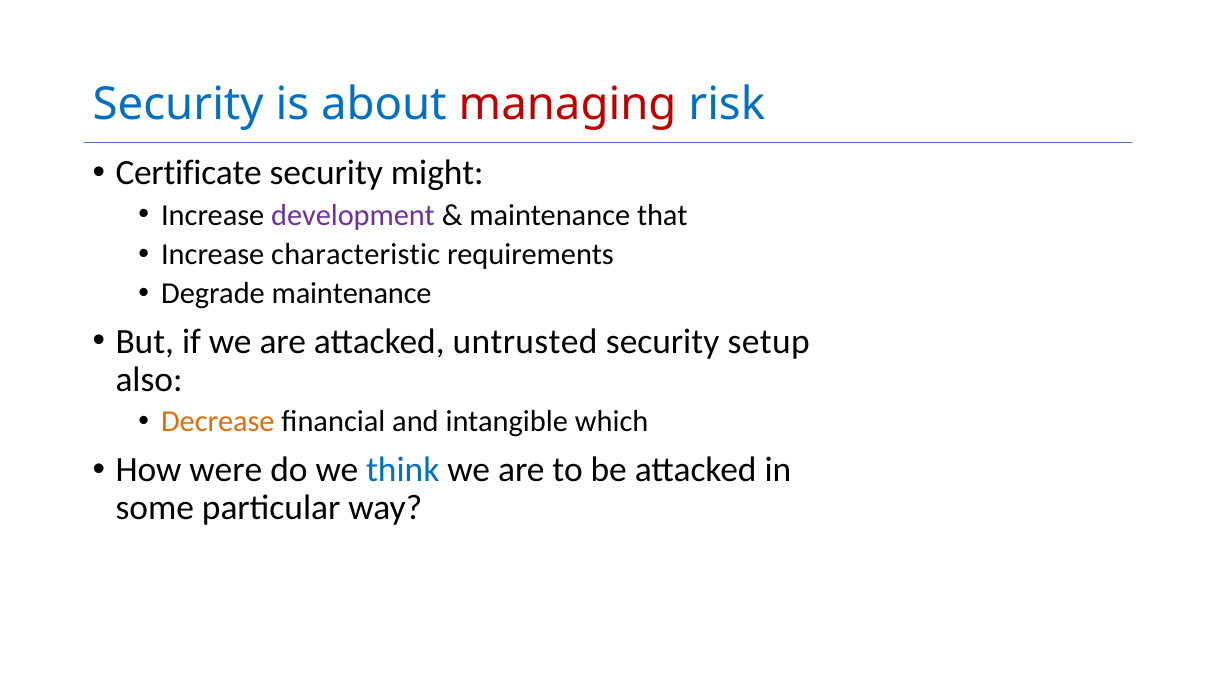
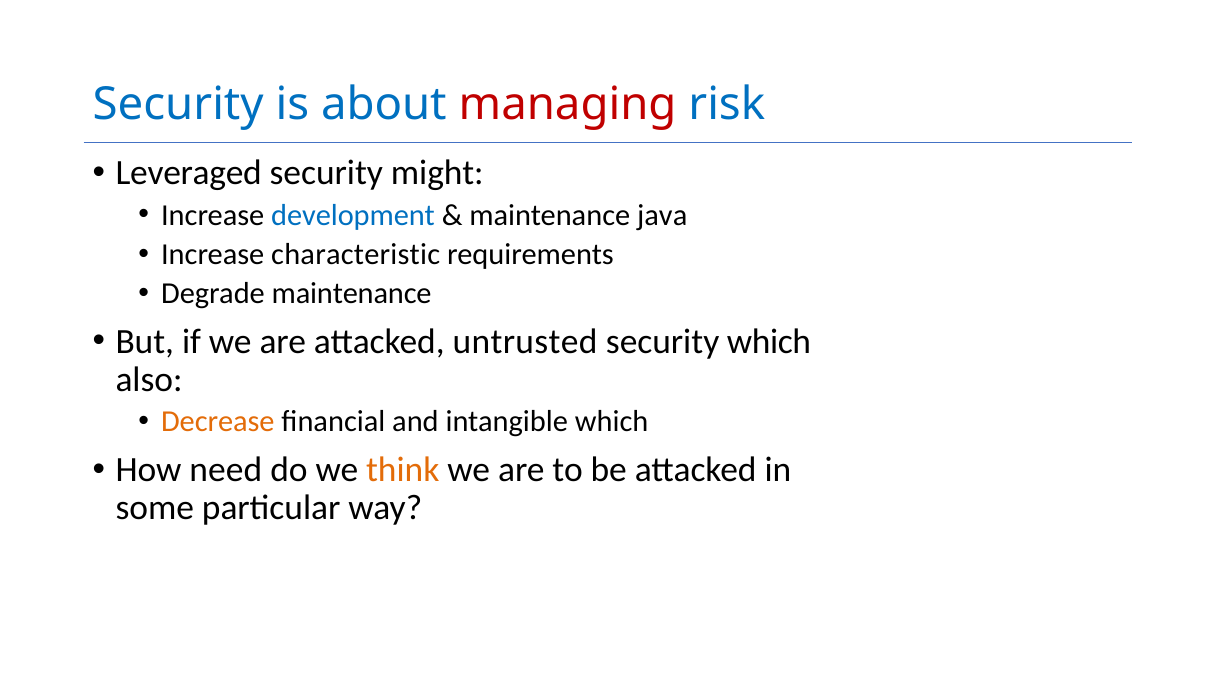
Certificate: Certificate -> Leveraged
development colour: purple -> blue
that: that -> java
security setup: setup -> which
were: were -> need
think colour: blue -> orange
